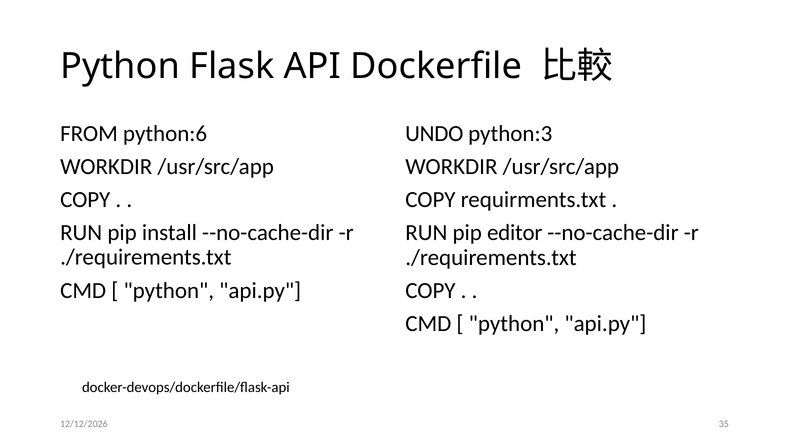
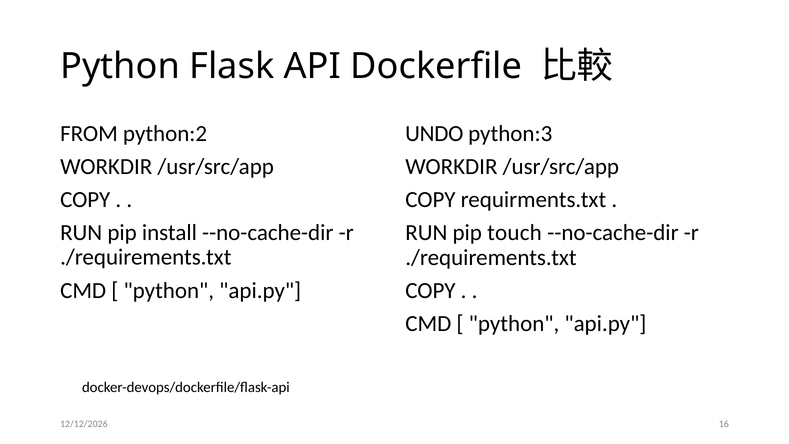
python:6: python:6 -> python:2
editor: editor -> touch
35: 35 -> 16
